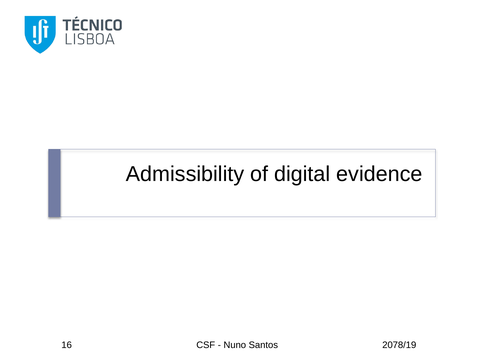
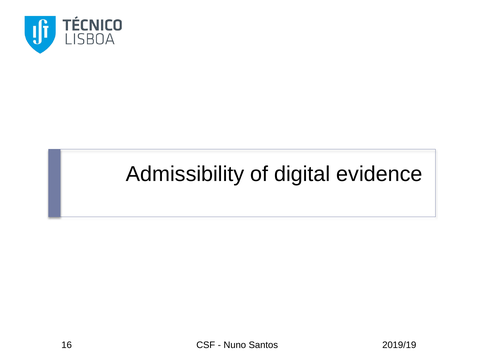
2078/19: 2078/19 -> 2019/19
